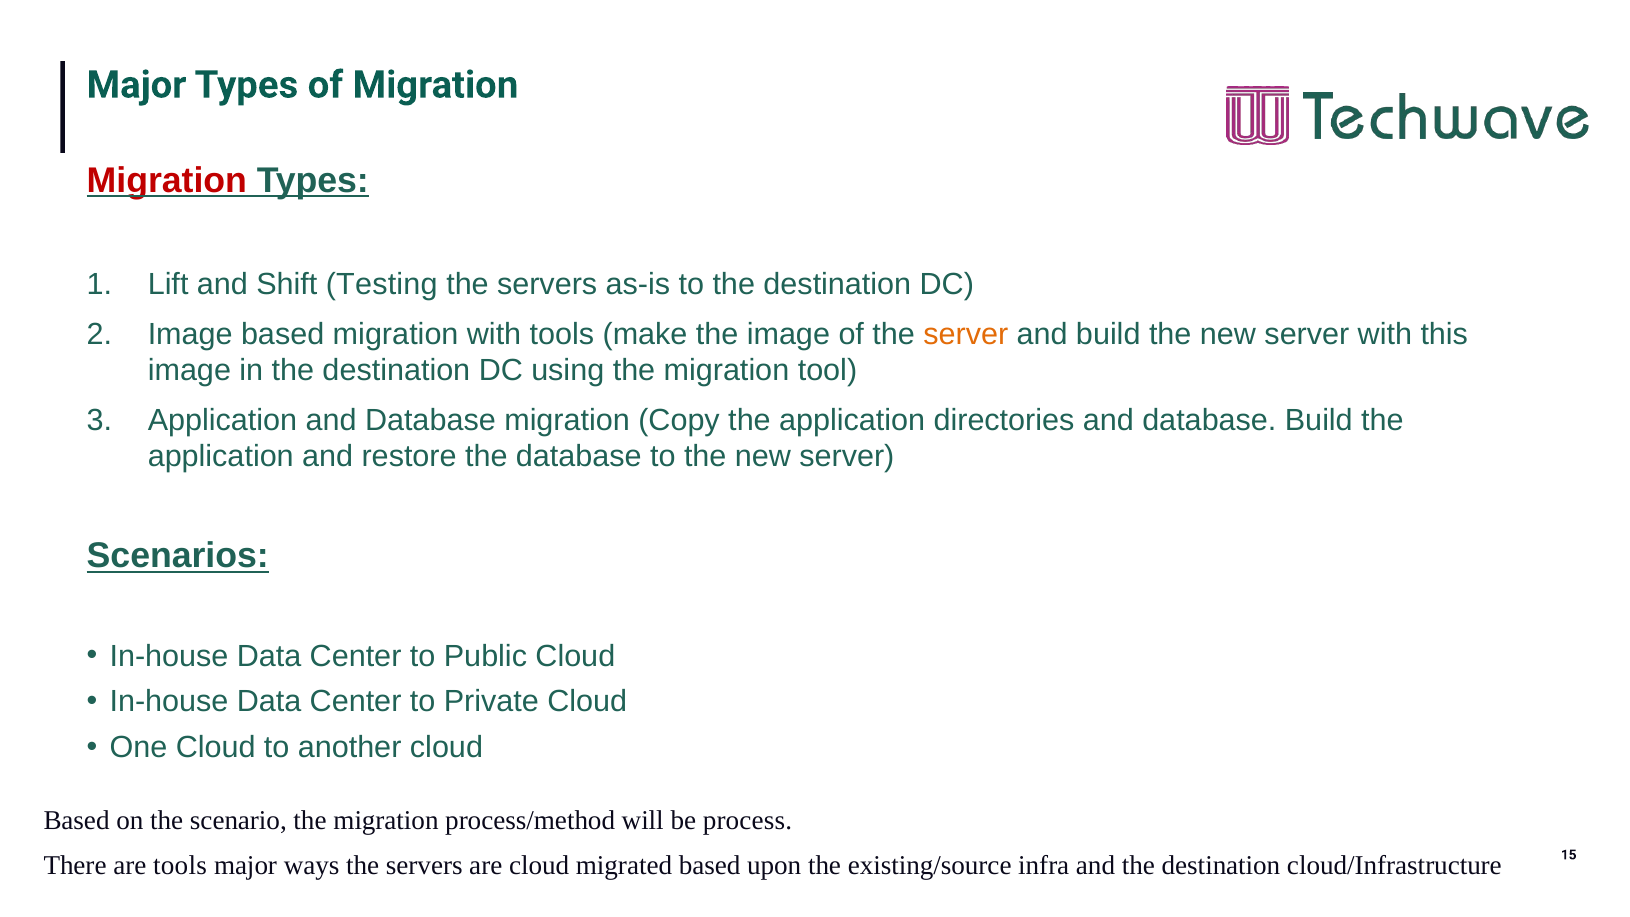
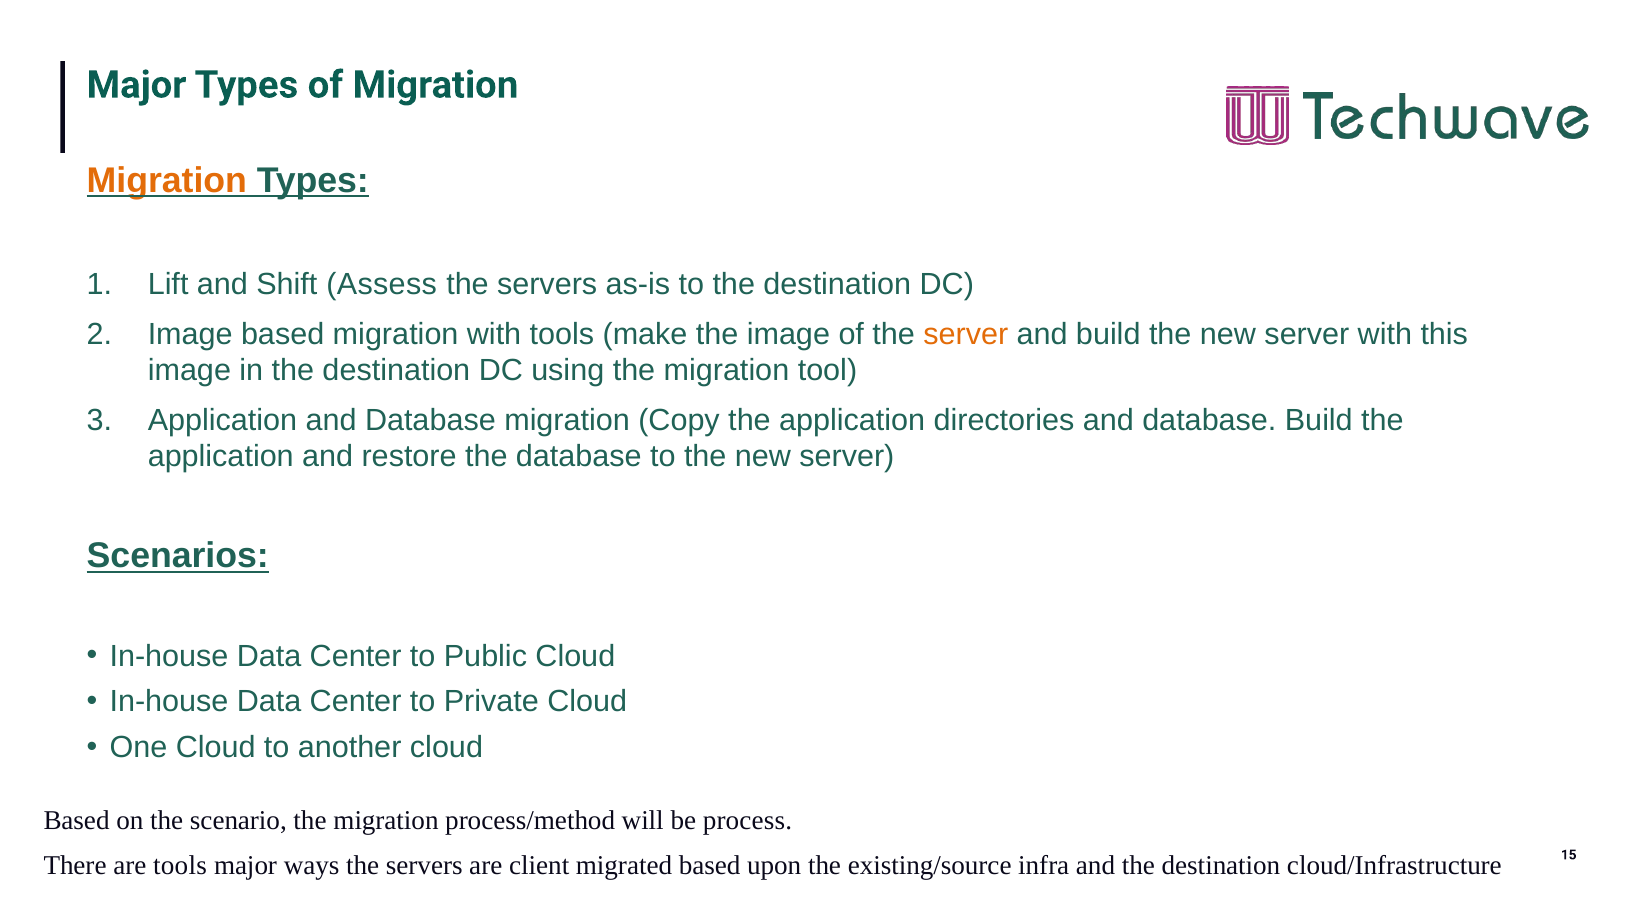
Migration at (167, 181) colour: red -> orange
Testing: Testing -> Assess
are cloud: cloud -> client
